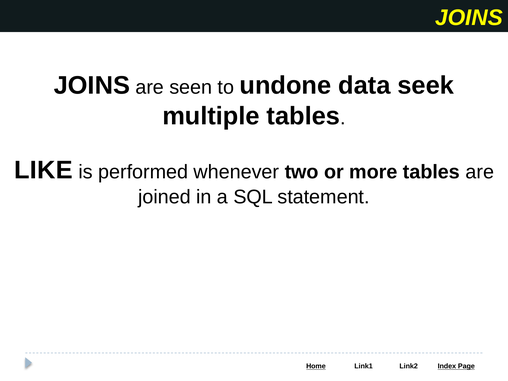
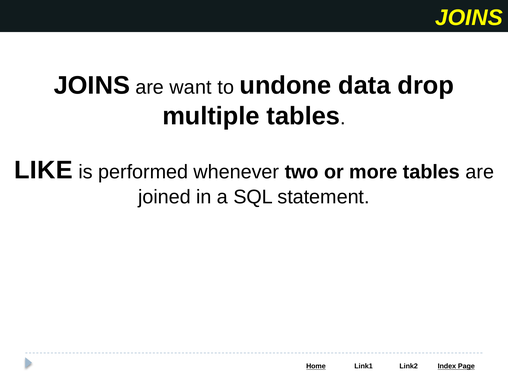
seen: seen -> want
seek: seek -> drop
